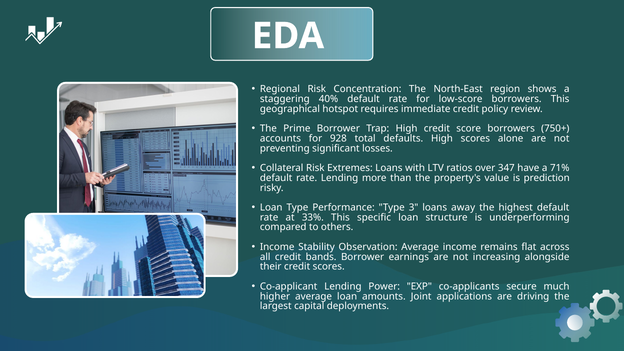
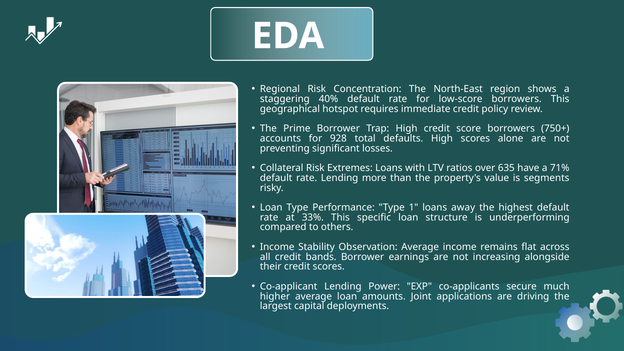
347: 347 -> 635
prediction: prediction -> segments
3: 3 -> 1
